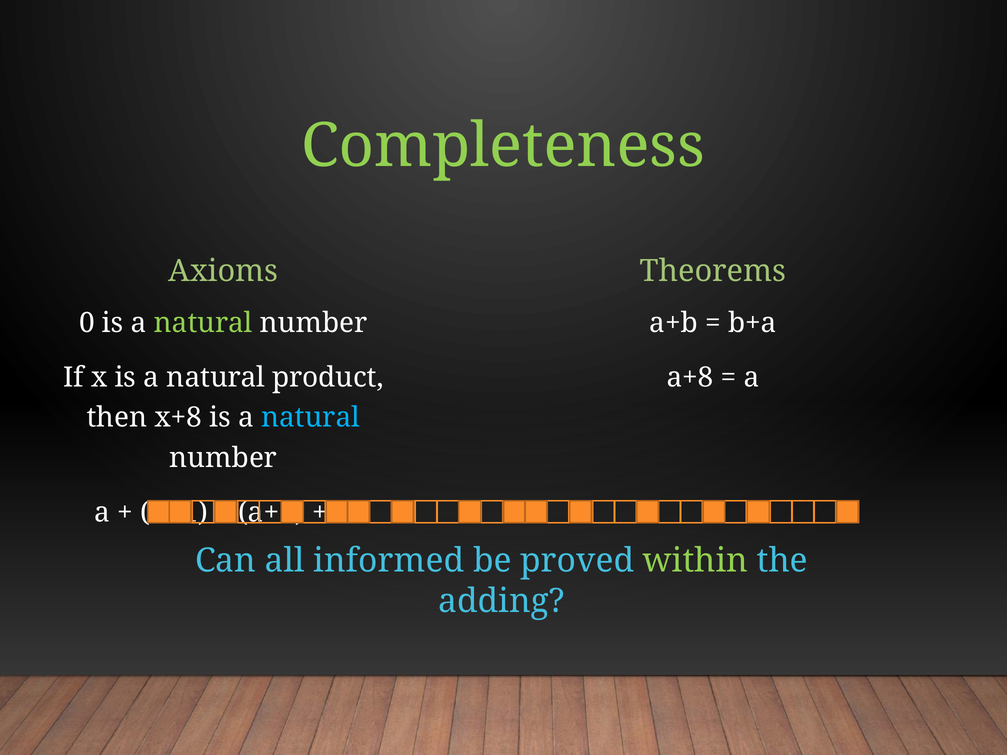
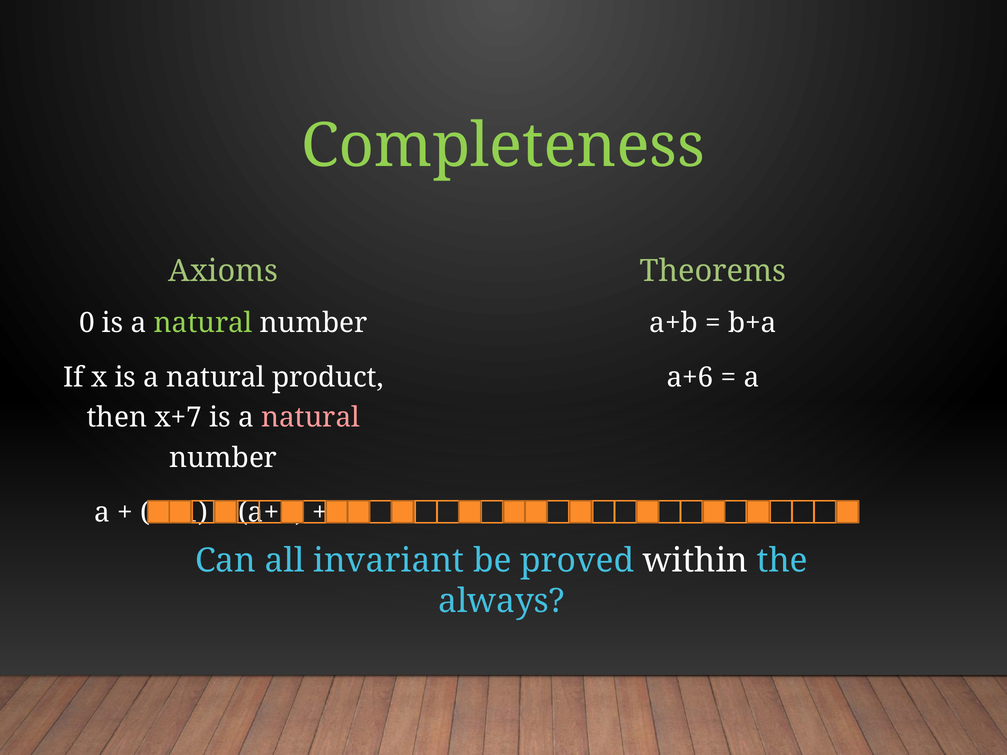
a+8: a+8 -> a+6
x+8: x+8 -> x+7
natural at (311, 418) colour: light blue -> pink
informed: informed -> invariant
within colour: light green -> white
adding: adding -> always
